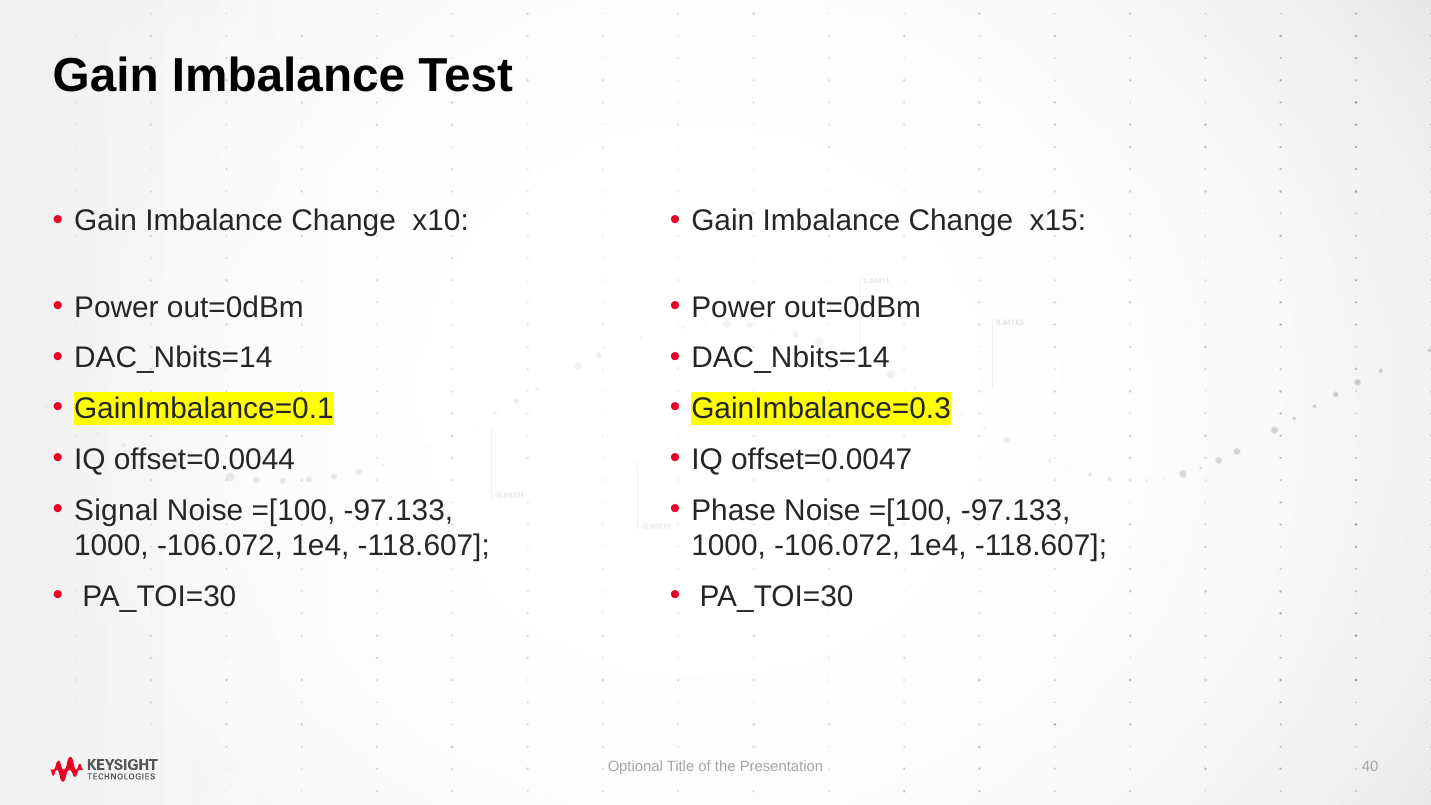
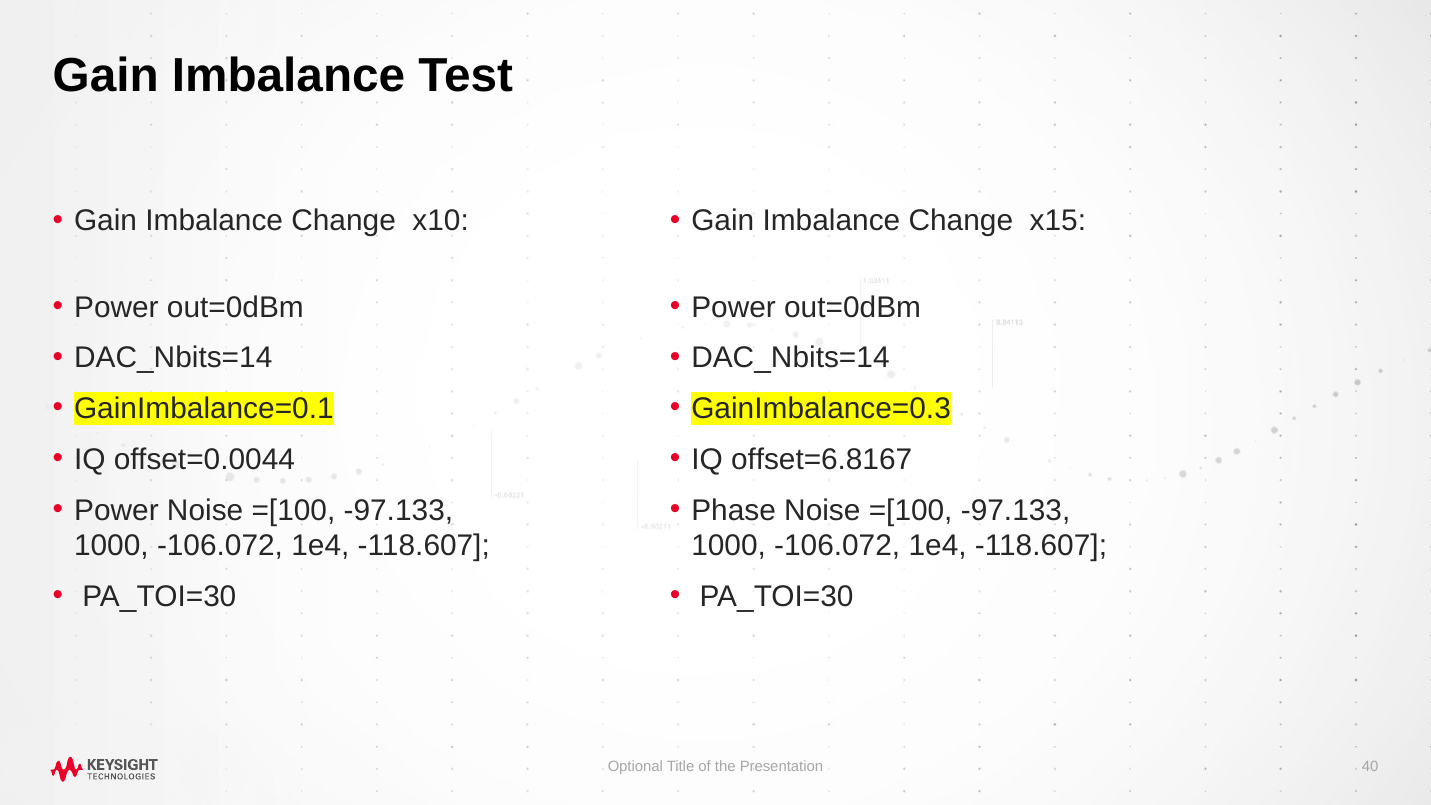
offset=0.0047: offset=0.0047 -> offset=6.8167
Signal at (116, 510): Signal -> Power
